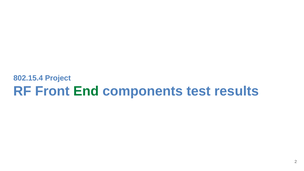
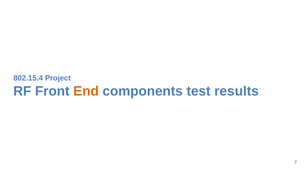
End colour: green -> orange
